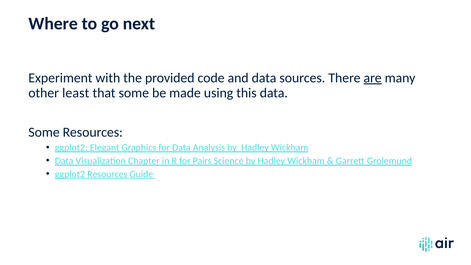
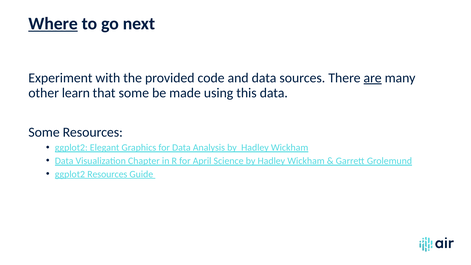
Where underline: none -> present
least: least -> learn
Pairs: Pairs -> April
